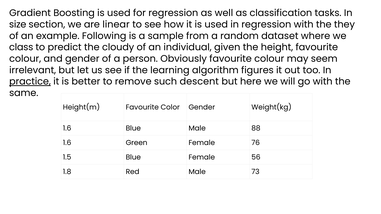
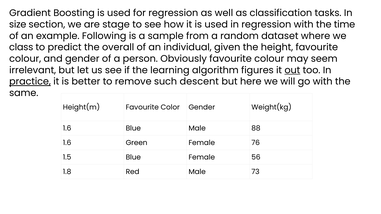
linear: linear -> stage
they: they -> time
cloudy: cloudy -> overall
out underline: none -> present
